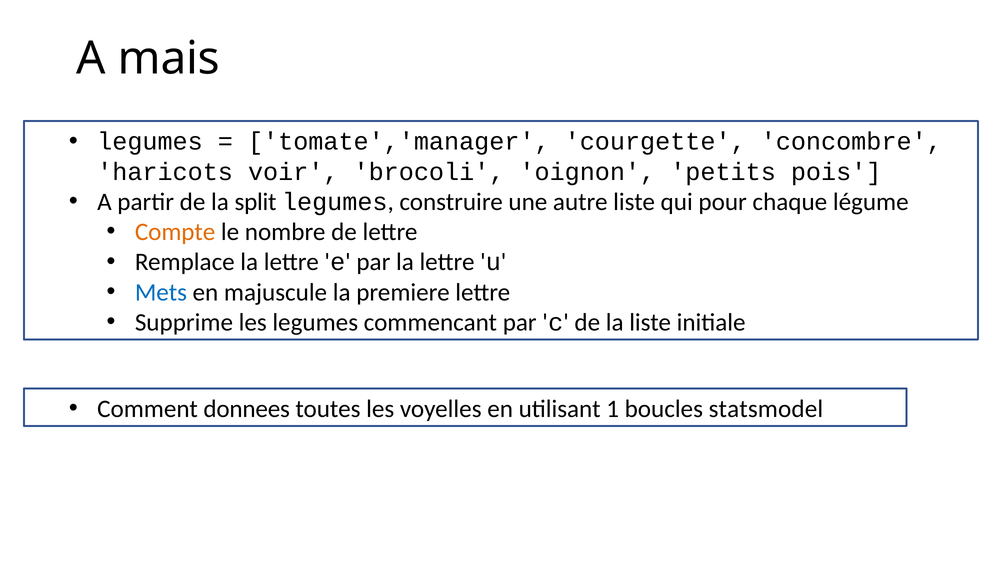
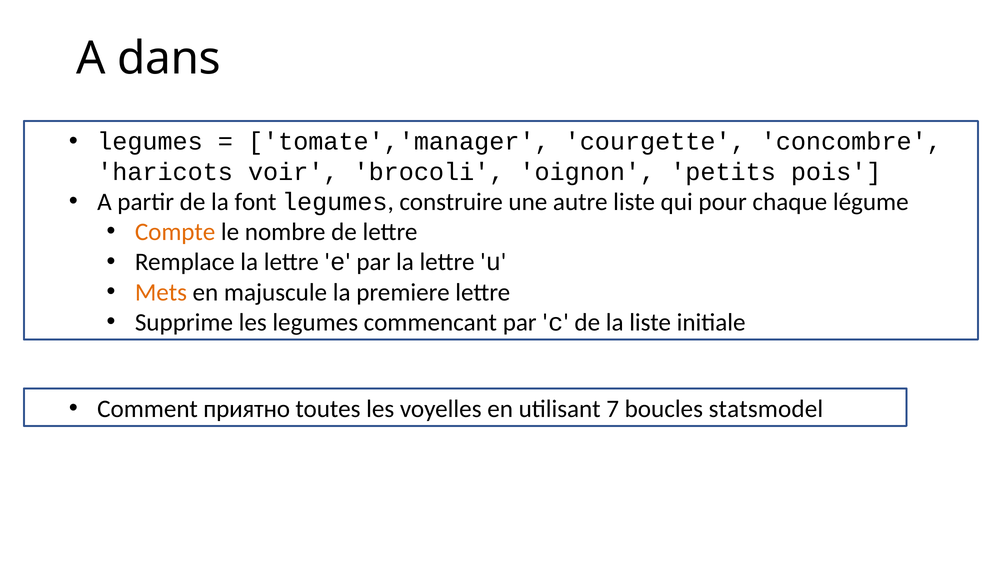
mais: mais -> dans
split: split -> font
Mets colour: blue -> orange
donnees: donnees -> приятно
1: 1 -> 7
